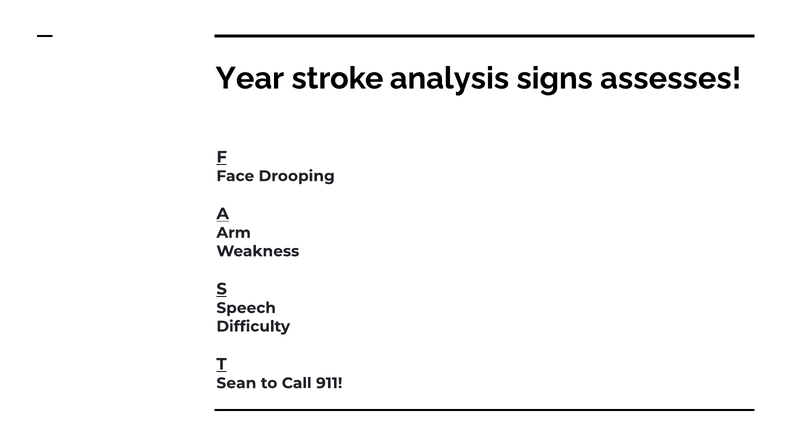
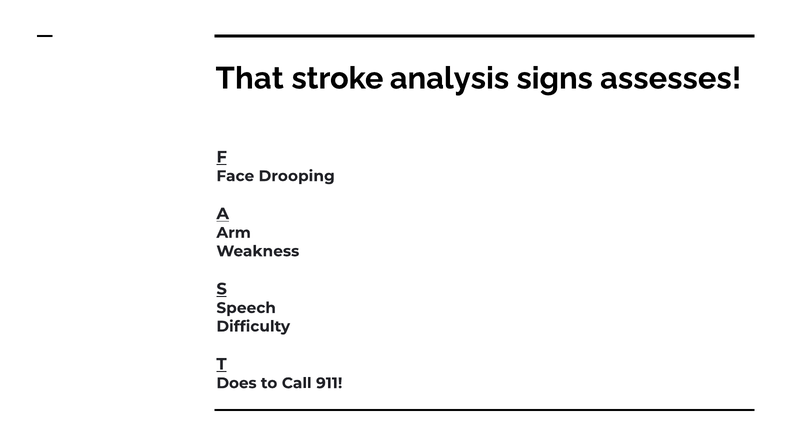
Year: Year -> That
Sean: Sean -> Does
